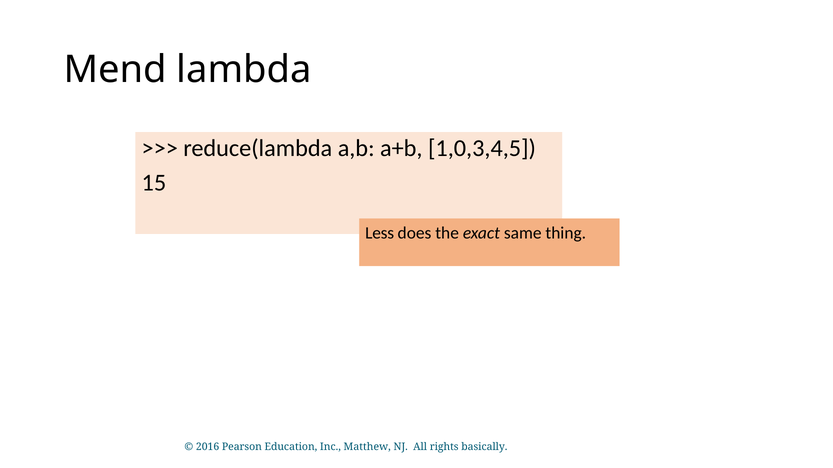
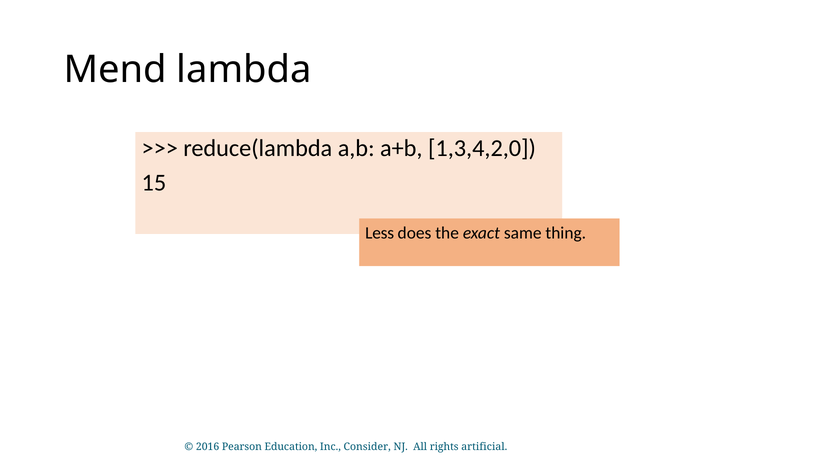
1,0,3,4,5: 1,0,3,4,5 -> 1,3,4,2,0
Matthew: Matthew -> Consider
basically: basically -> artificial
